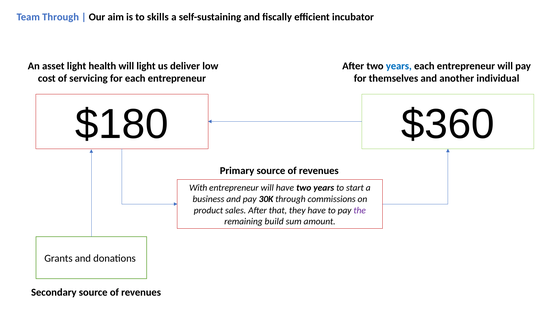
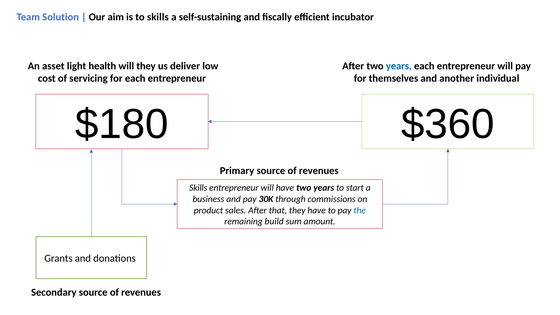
Team Through: Through -> Solution
will light: light -> they
With at (198, 188): With -> Skills
the colour: purple -> blue
